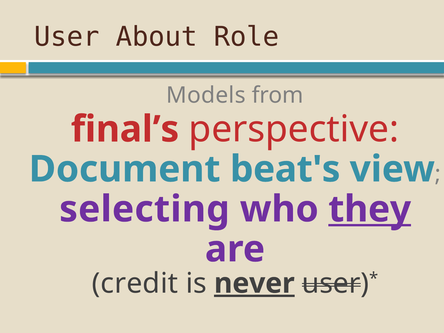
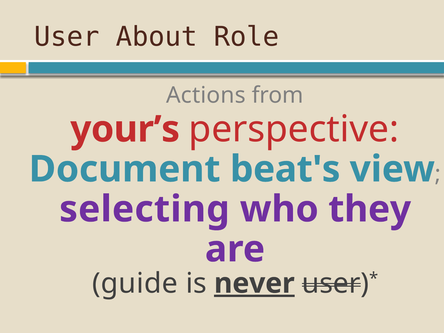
Models: Models -> Actions
final’s: final’s -> your’s
they underline: present -> none
credit: credit -> guide
